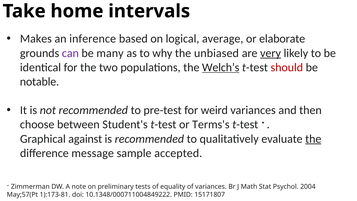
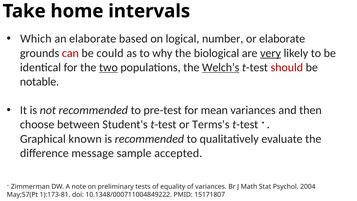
Makes: Makes -> Which
an inference: inference -> elaborate
average: average -> number
can colour: purple -> red
many: many -> could
unbiased: unbiased -> biological
two underline: none -> present
weird: weird -> mean
against: against -> known
the at (313, 139) underline: present -> none
